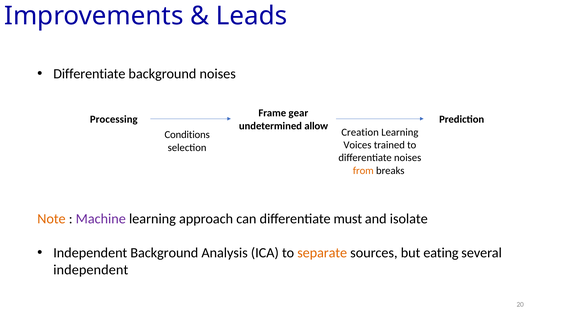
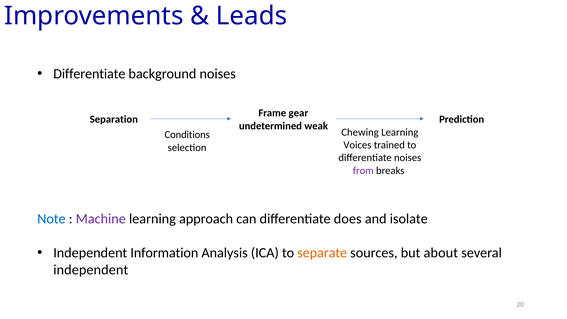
Processing: Processing -> Separation
allow: allow -> weak
Creation: Creation -> Chewing
from colour: orange -> purple
Note colour: orange -> blue
must: must -> does
Independent Background: Background -> Information
eating: eating -> about
